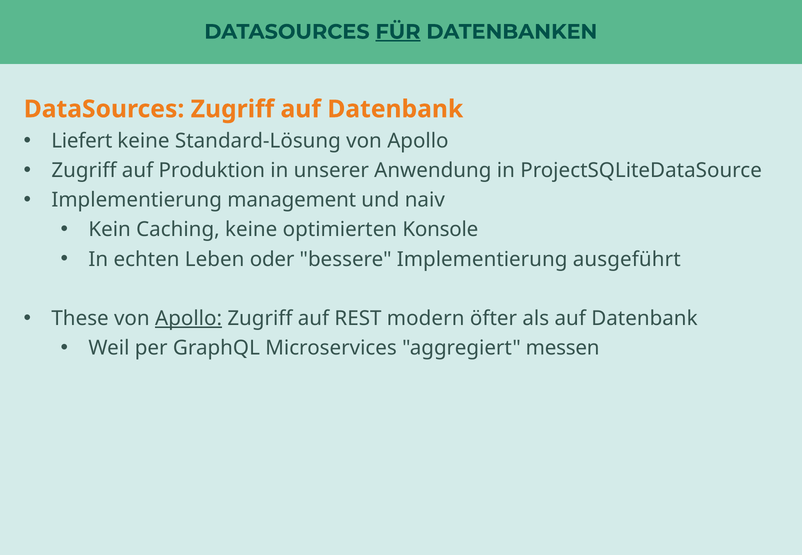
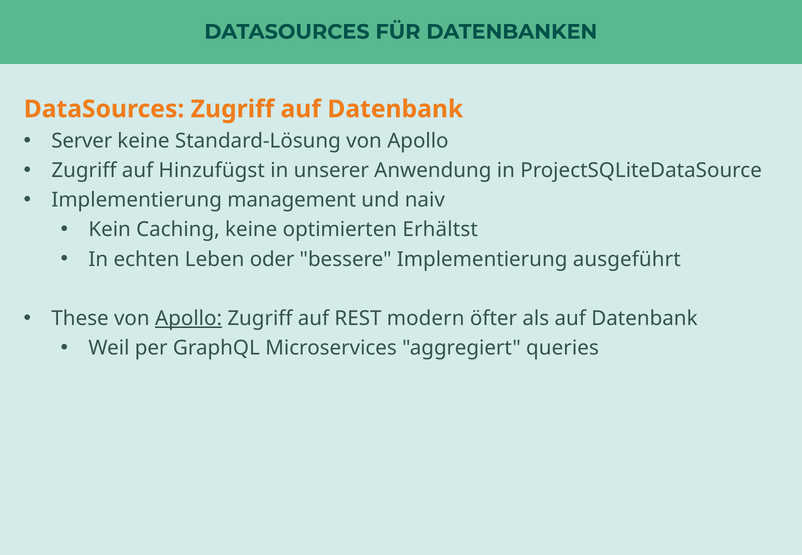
FÜR underline: present -> none
Liefert: Liefert -> Server
Produktion: Produktion -> Hinzufügst
Konsole: Konsole -> Erhältst
messen: messen -> queries
